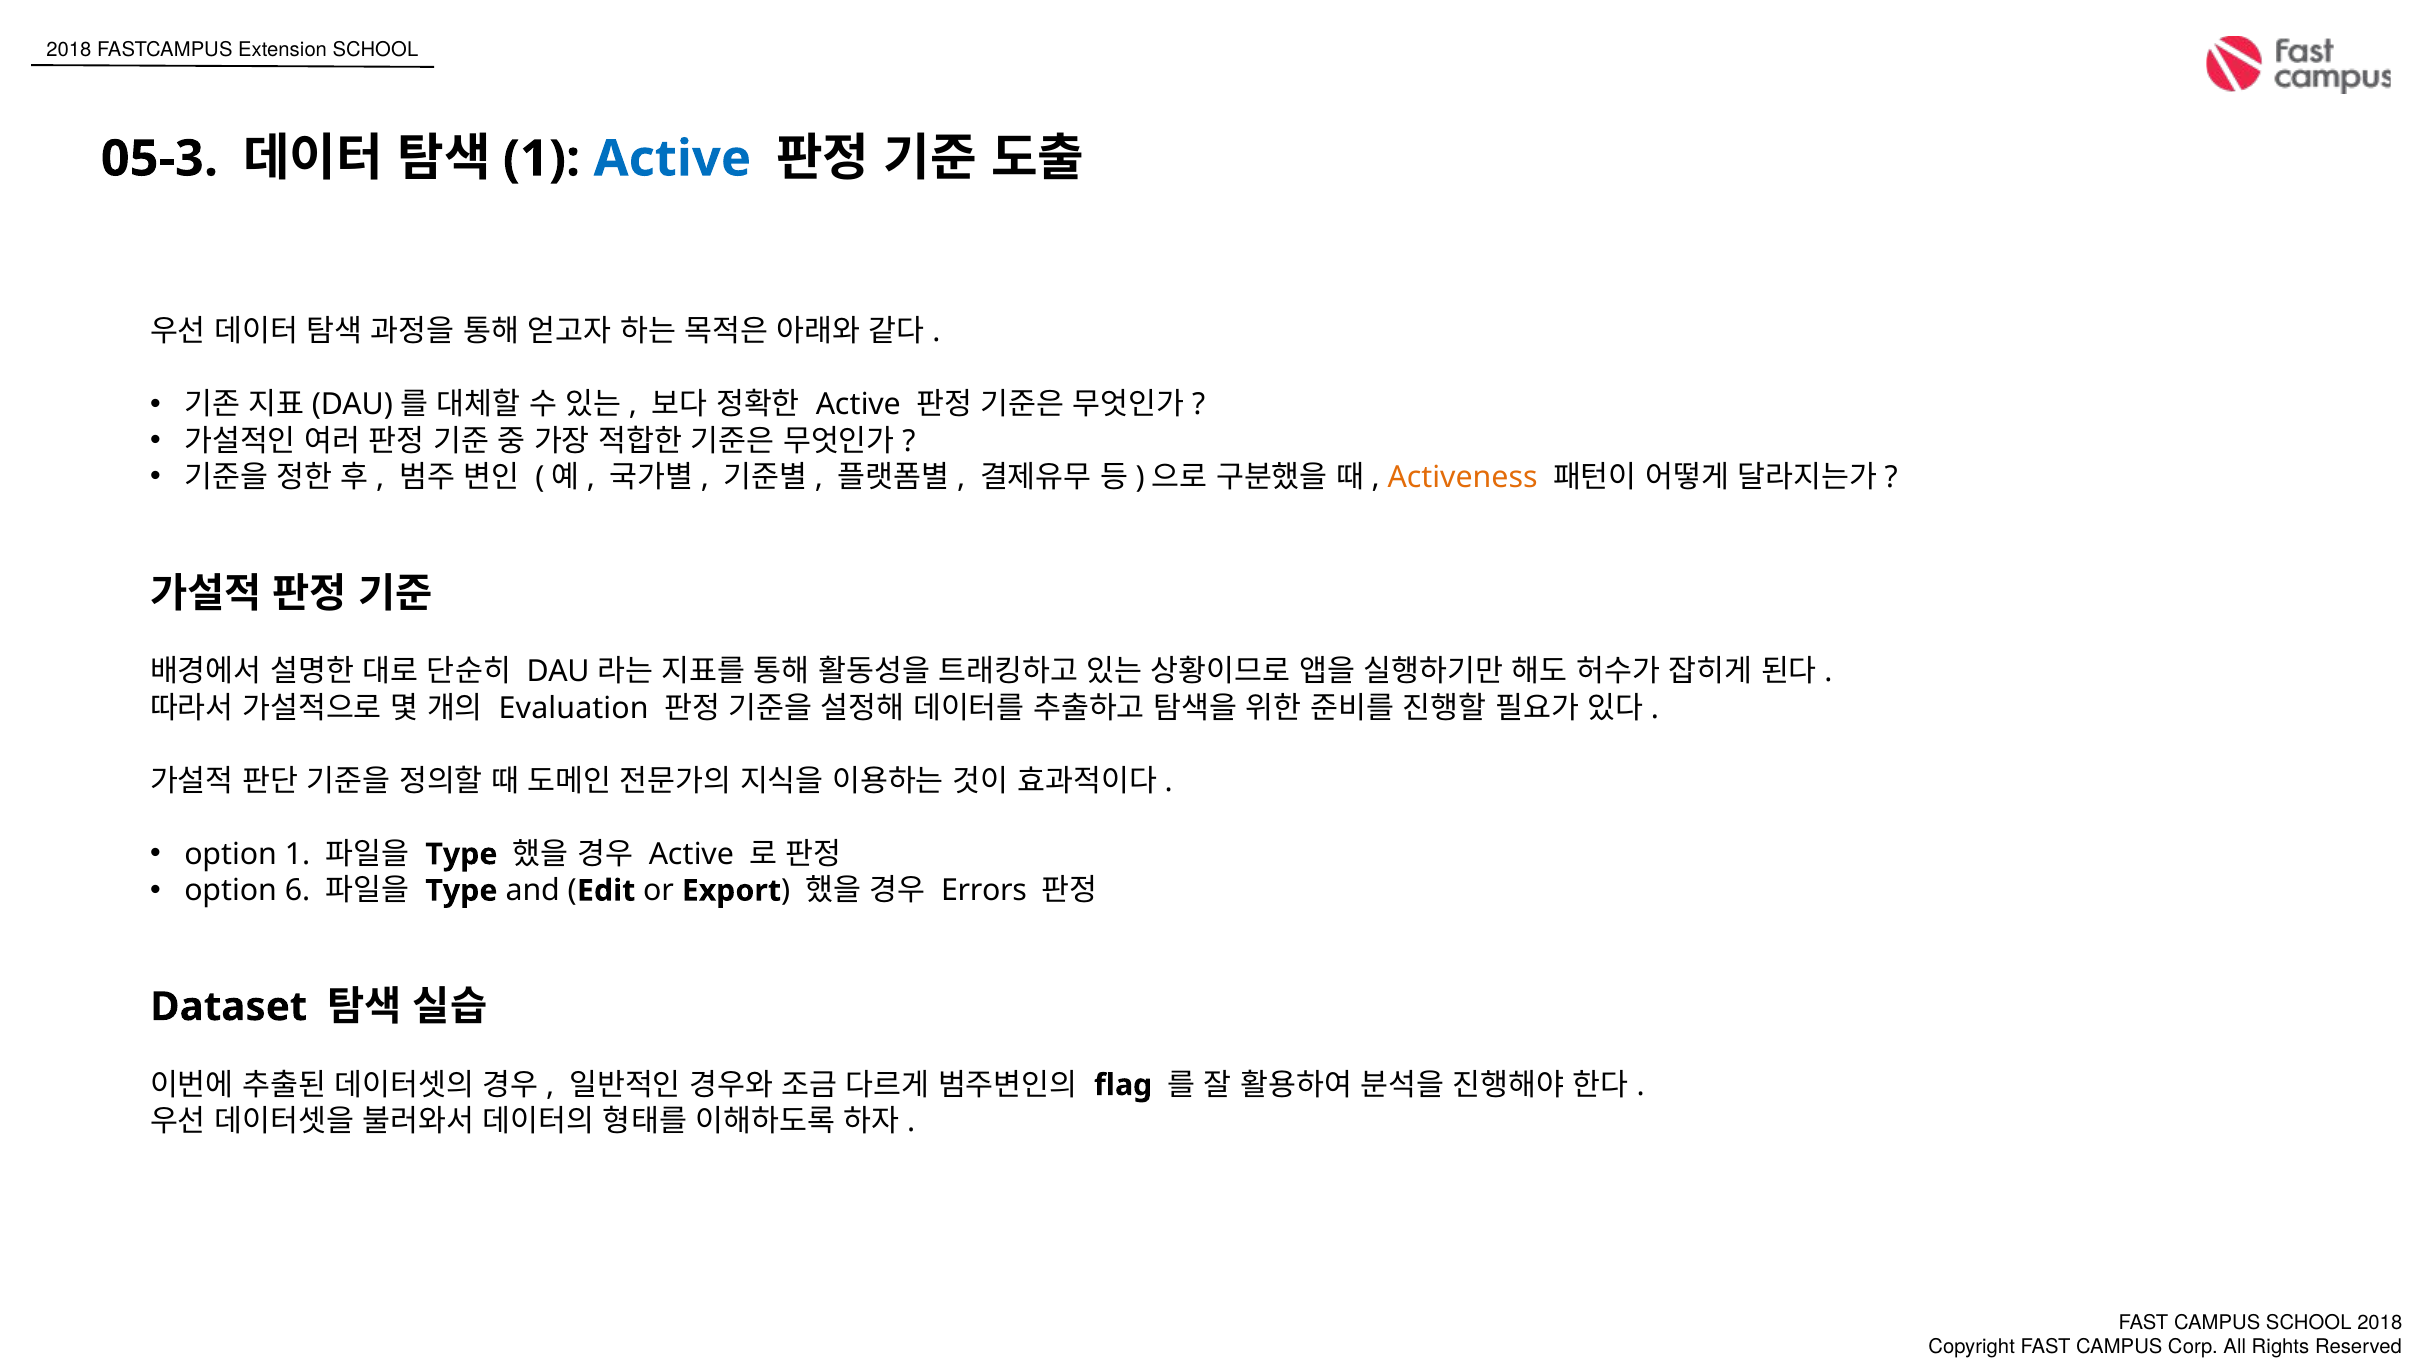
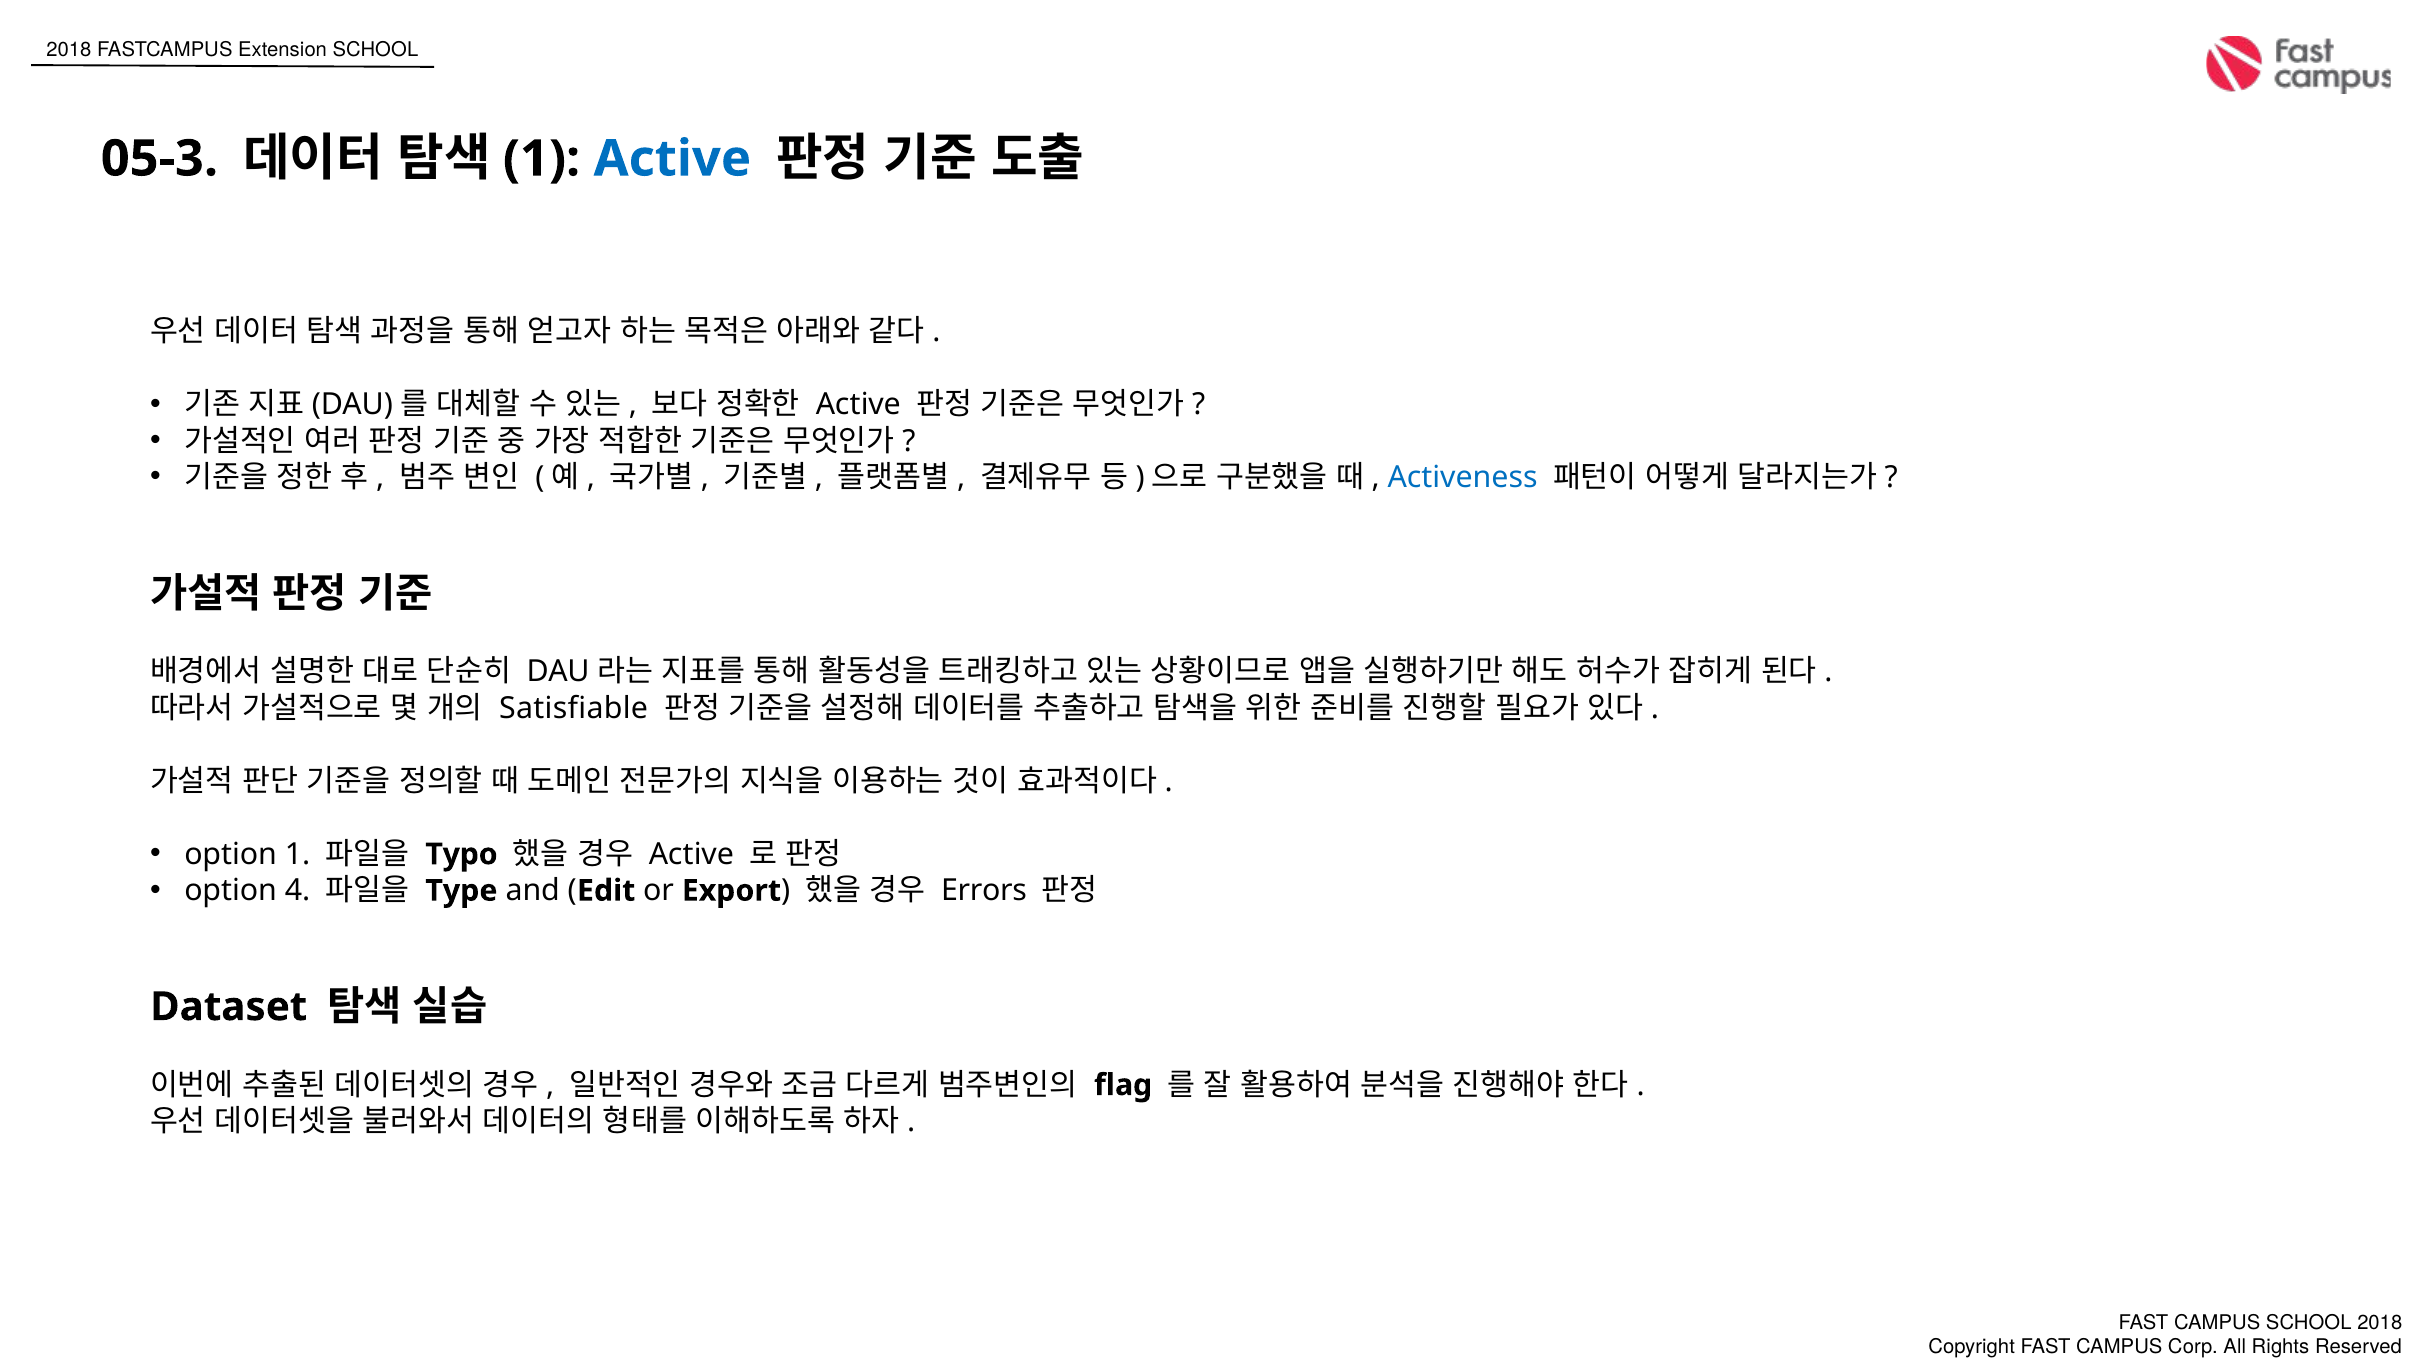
Activeness colour: orange -> blue
Evaluation: Evaluation -> Satisfiable
Type at (461, 854): Type -> Typo
6: 6 -> 4
